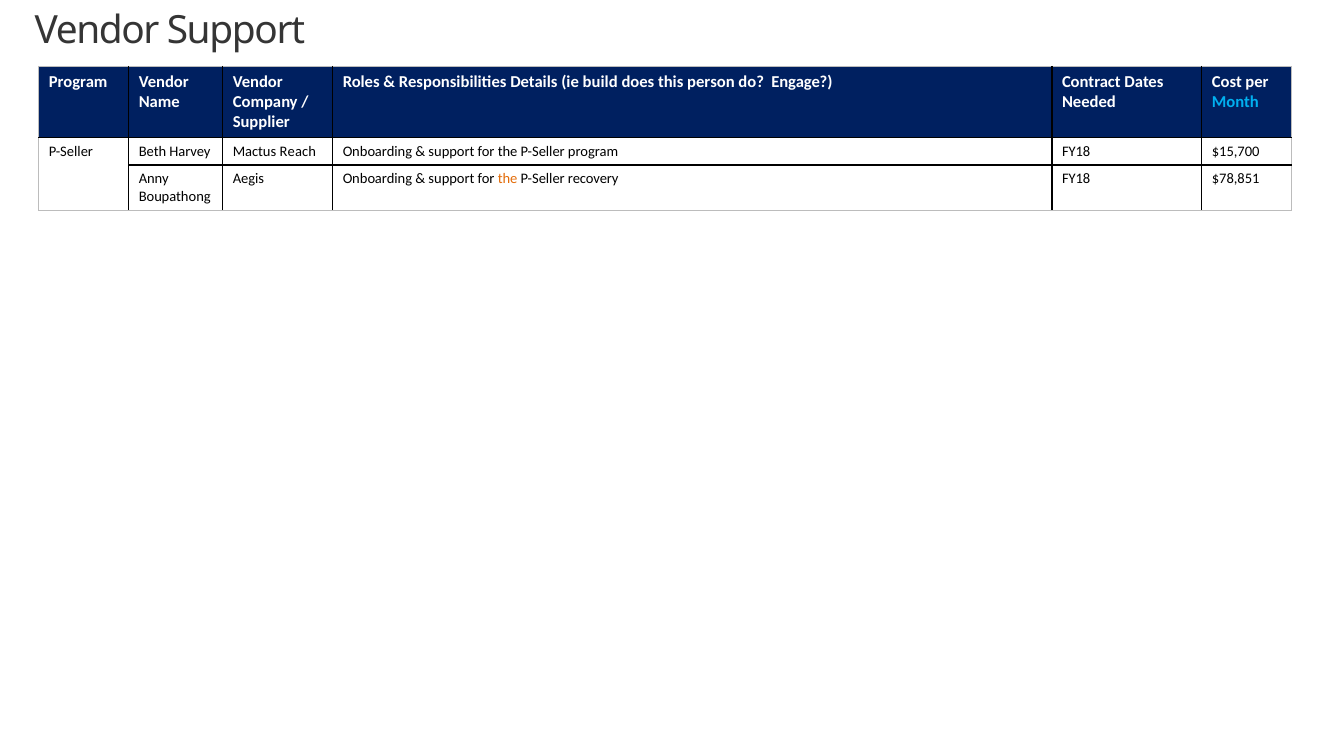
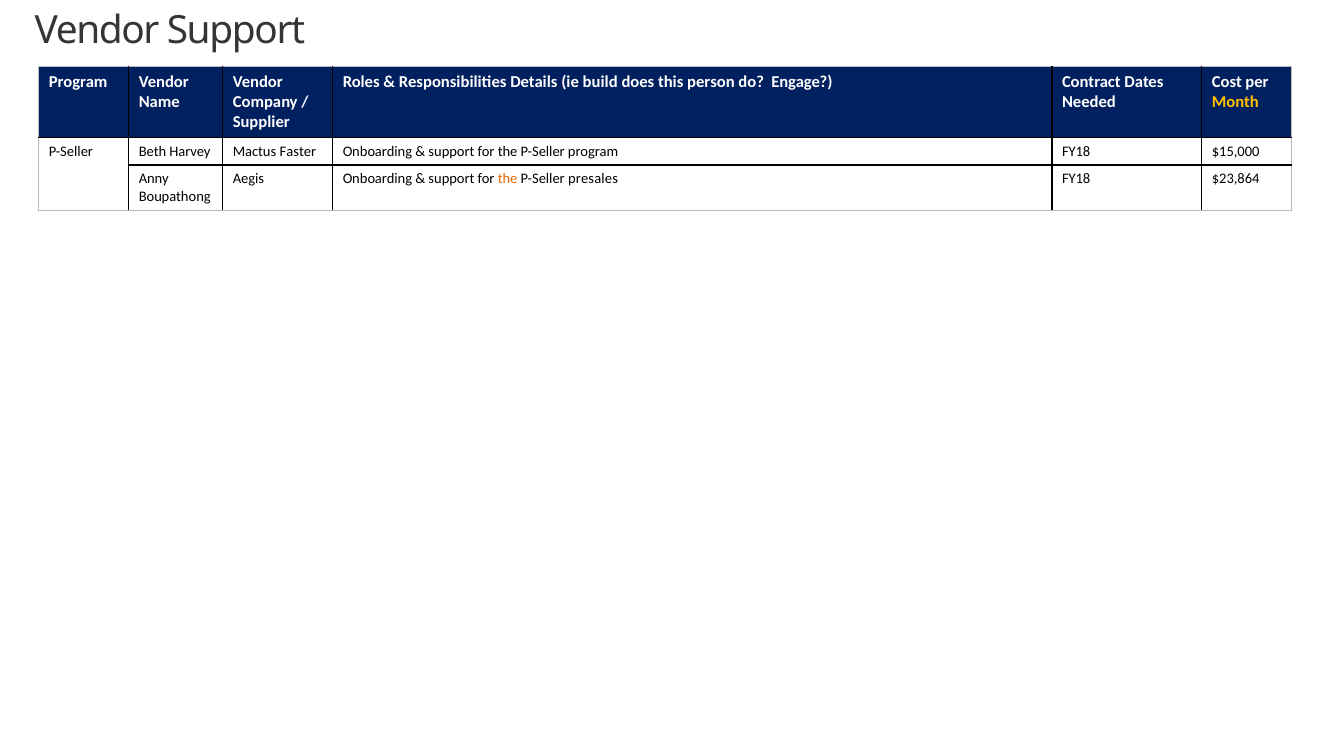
Month colour: light blue -> yellow
Reach: Reach -> Faster
$15,700: $15,700 -> $15,000
recovery: recovery -> presales
$78,851: $78,851 -> $23,864
